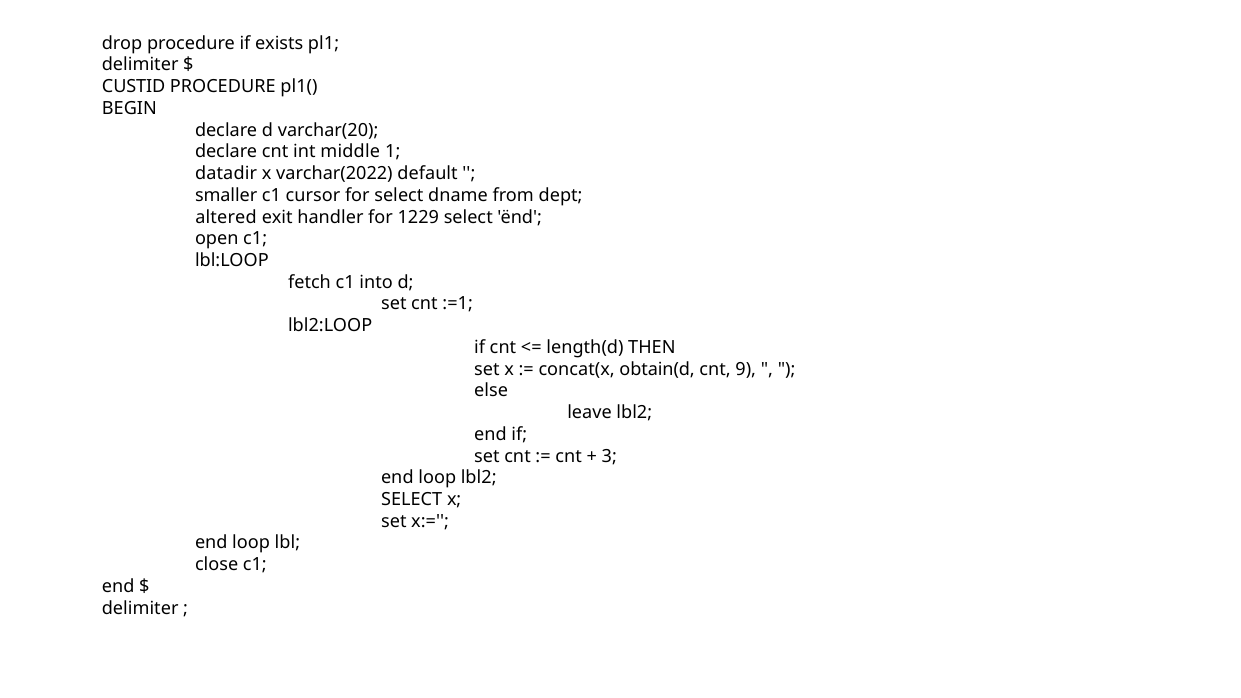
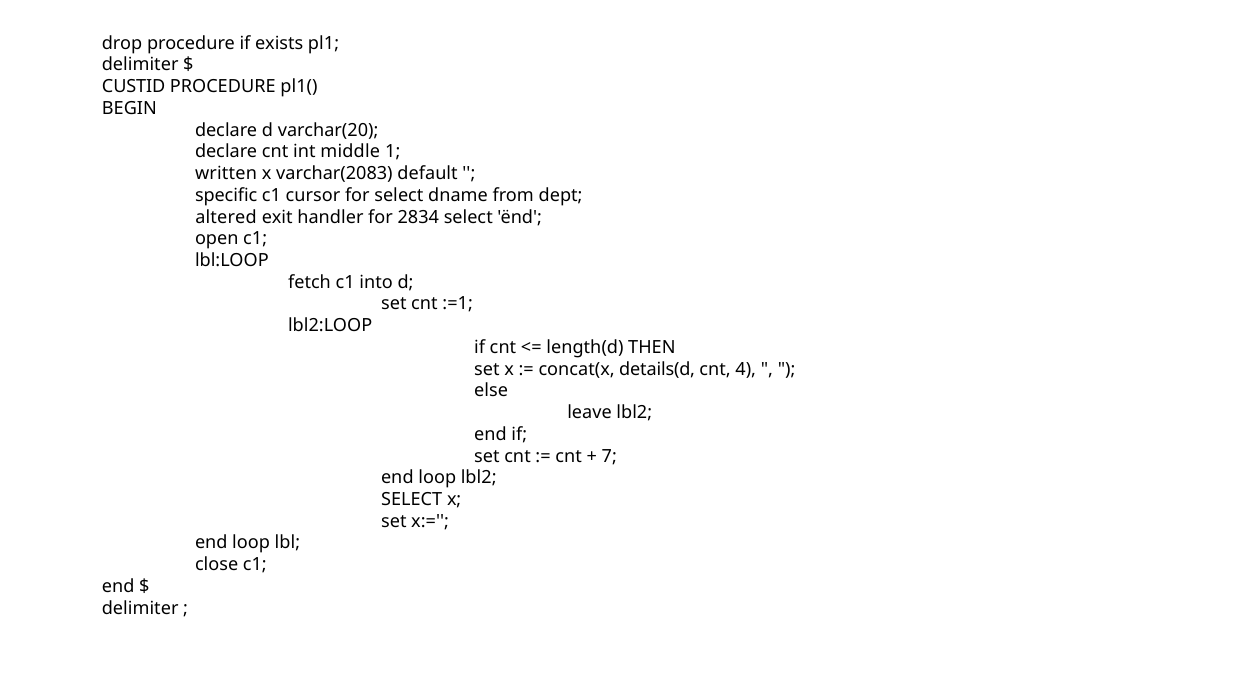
datadir: datadir -> written
varchar(2022: varchar(2022 -> varchar(2083
smaller: smaller -> specific
1229: 1229 -> 2834
obtain(d: obtain(d -> details(d
9: 9 -> 4
3: 3 -> 7
